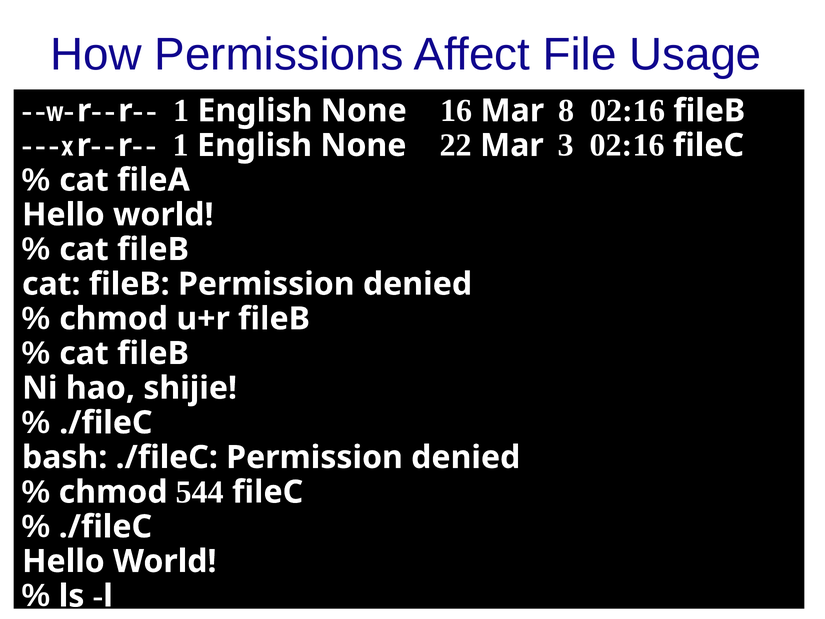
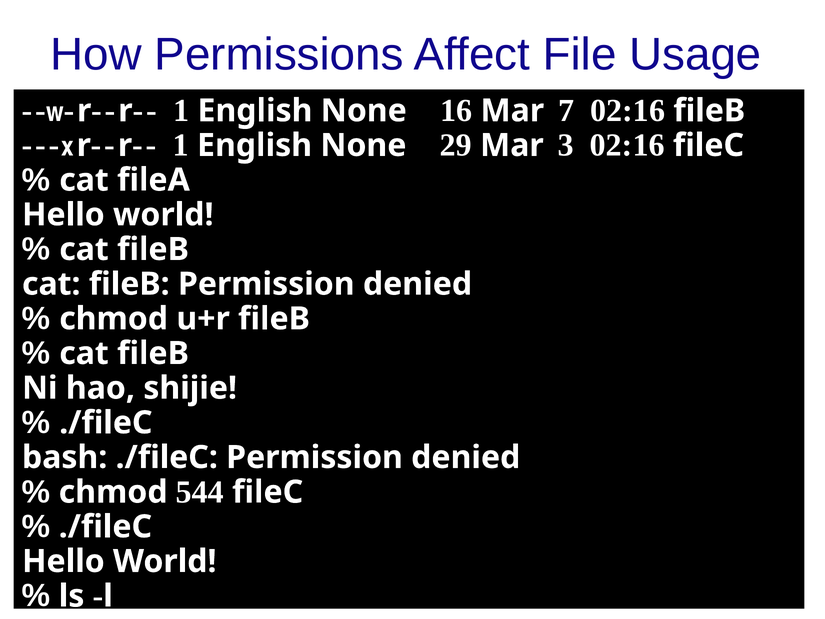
8: 8 -> 7
22: 22 -> 29
